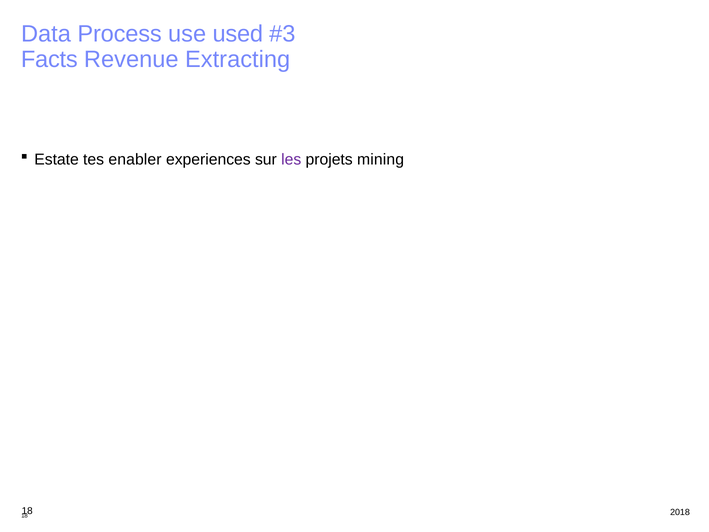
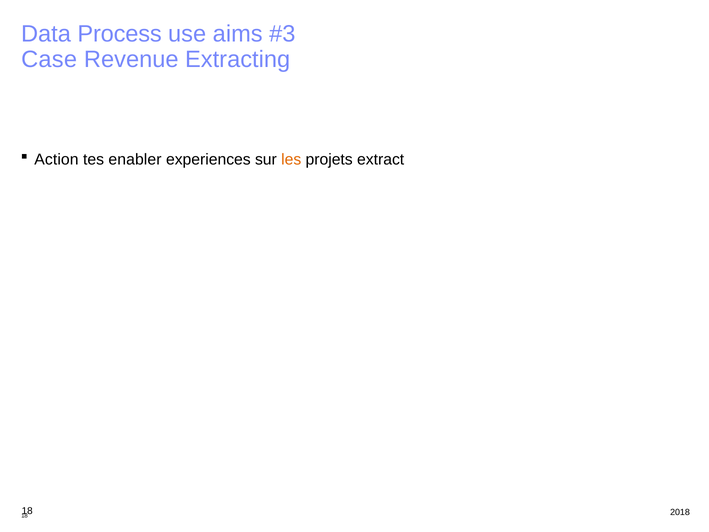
used: used -> aims
Facts: Facts -> Case
Estate: Estate -> Action
les colour: purple -> orange
mining: mining -> extract
